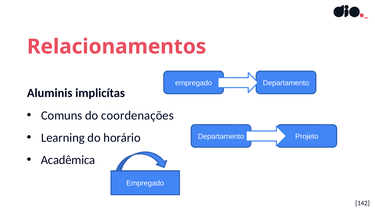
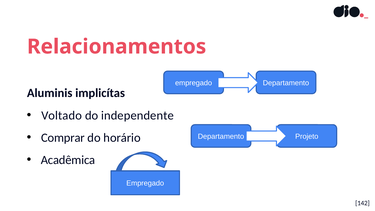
Comuns: Comuns -> Voltado
coordenações: coordenações -> independente
Learning: Learning -> Comprar
